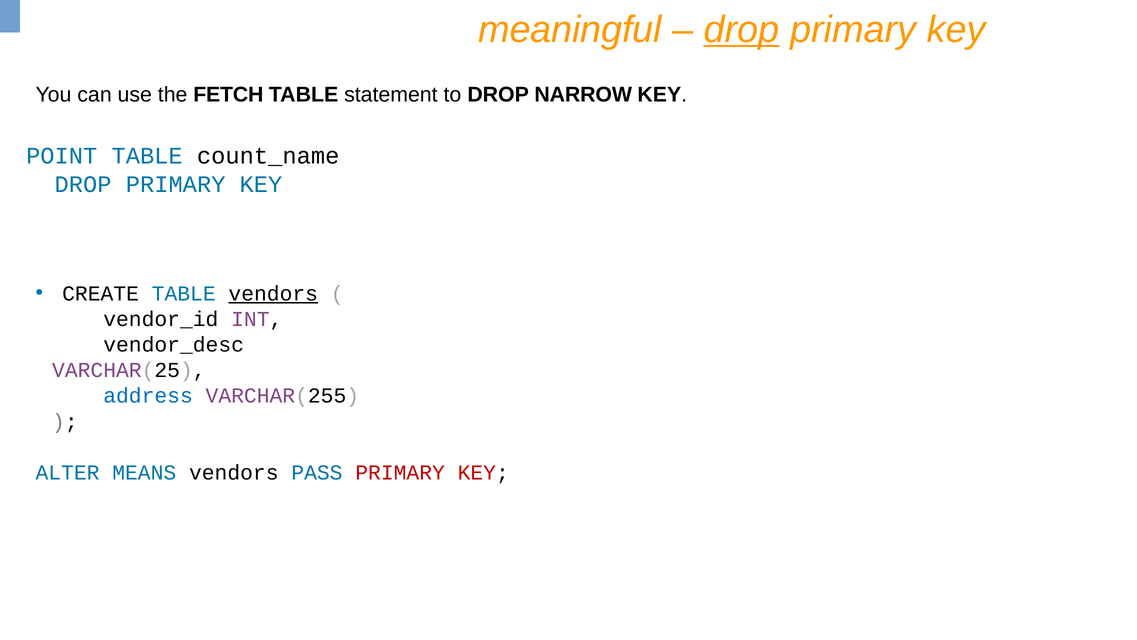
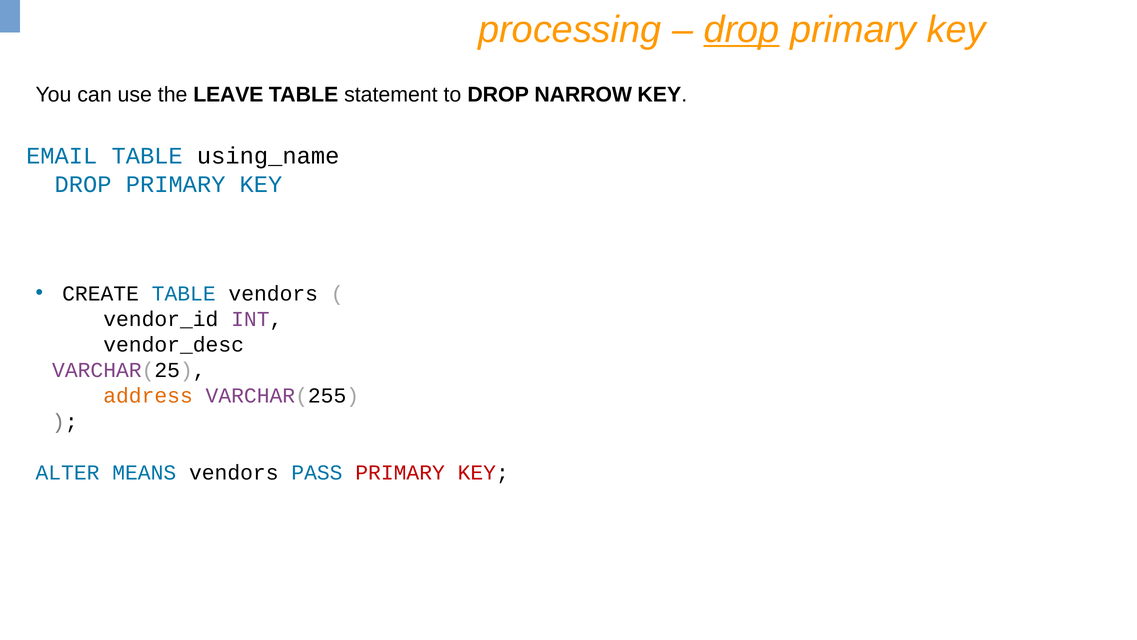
meaningful: meaningful -> processing
FETCH: FETCH -> LEAVE
POINT: POINT -> EMAIL
count_name: count_name -> using_name
vendors at (273, 293) underline: present -> none
address colour: blue -> orange
